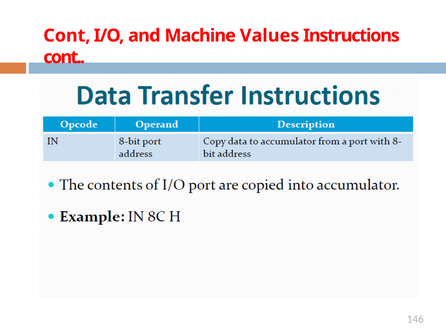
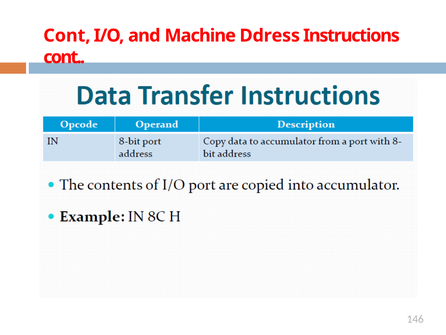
Values: Values -> Ddress
